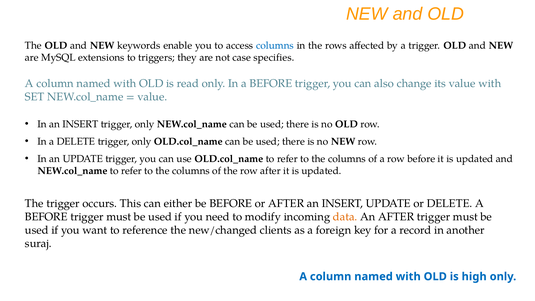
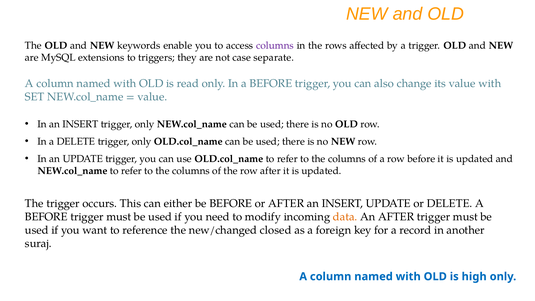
columns at (275, 45) colour: blue -> purple
specifies: specifies -> separate
clients: clients -> closed
